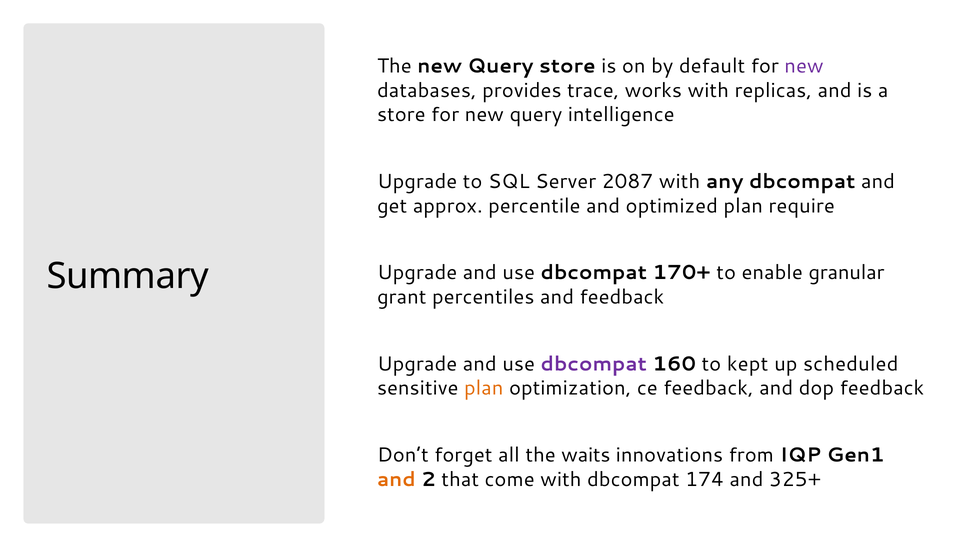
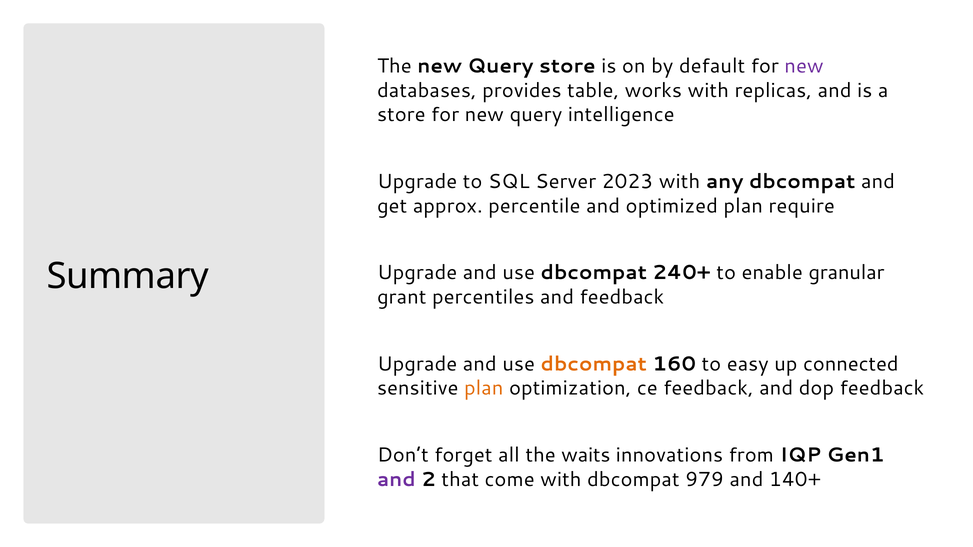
trace: trace -> table
2087: 2087 -> 2023
170+: 170+ -> 240+
dbcompat at (594, 364) colour: purple -> orange
kept: kept -> easy
scheduled: scheduled -> connected
and at (396, 480) colour: orange -> purple
174: 174 -> 979
325+: 325+ -> 140+
